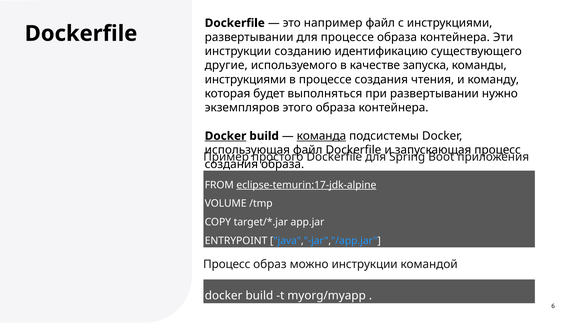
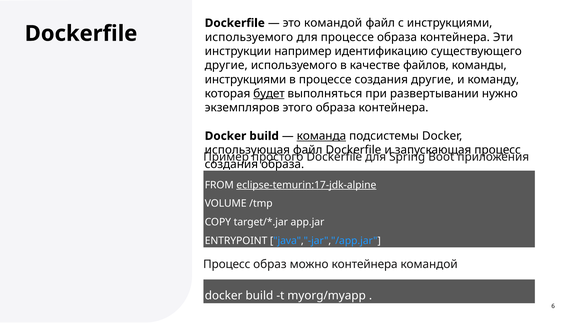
это например: например -> командой
развертывании at (249, 37): развертывании -> используемого
созданию: созданию -> например
запуска: запуска -> файлов
создания чтения: чтения -> другие
будет underline: none -> present
Docker at (226, 136) underline: present -> none
можно инструкции: инструкции -> контейнера
